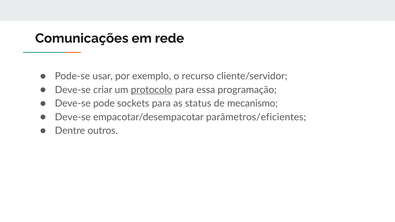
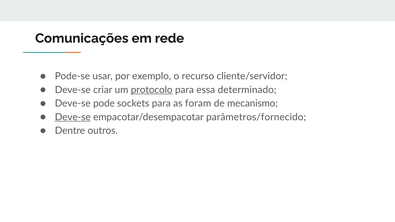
programação: programação -> determinado
status: status -> foram
Deve-se at (73, 117) underline: none -> present
parâmetros/eficientes: parâmetros/eficientes -> parâmetros/fornecido
